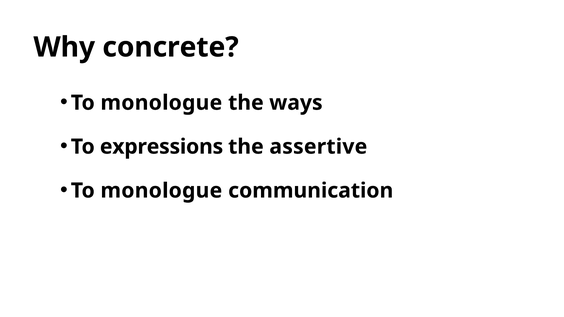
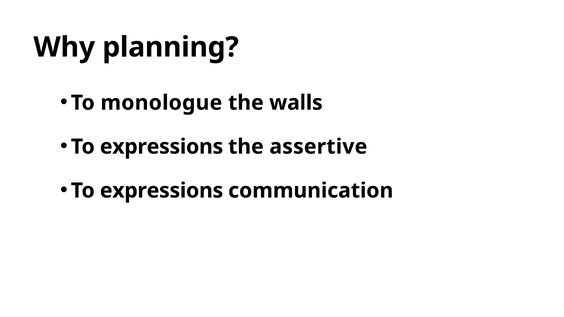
concrete: concrete -> planning
ways: ways -> walls
monologue at (161, 191): monologue -> expressions
